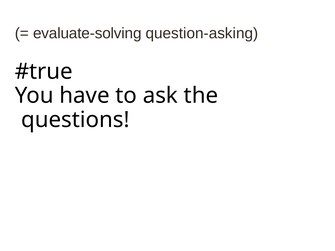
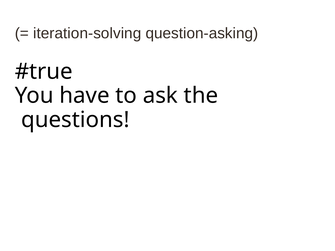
evaluate-solving: evaluate-solving -> iteration-solving
